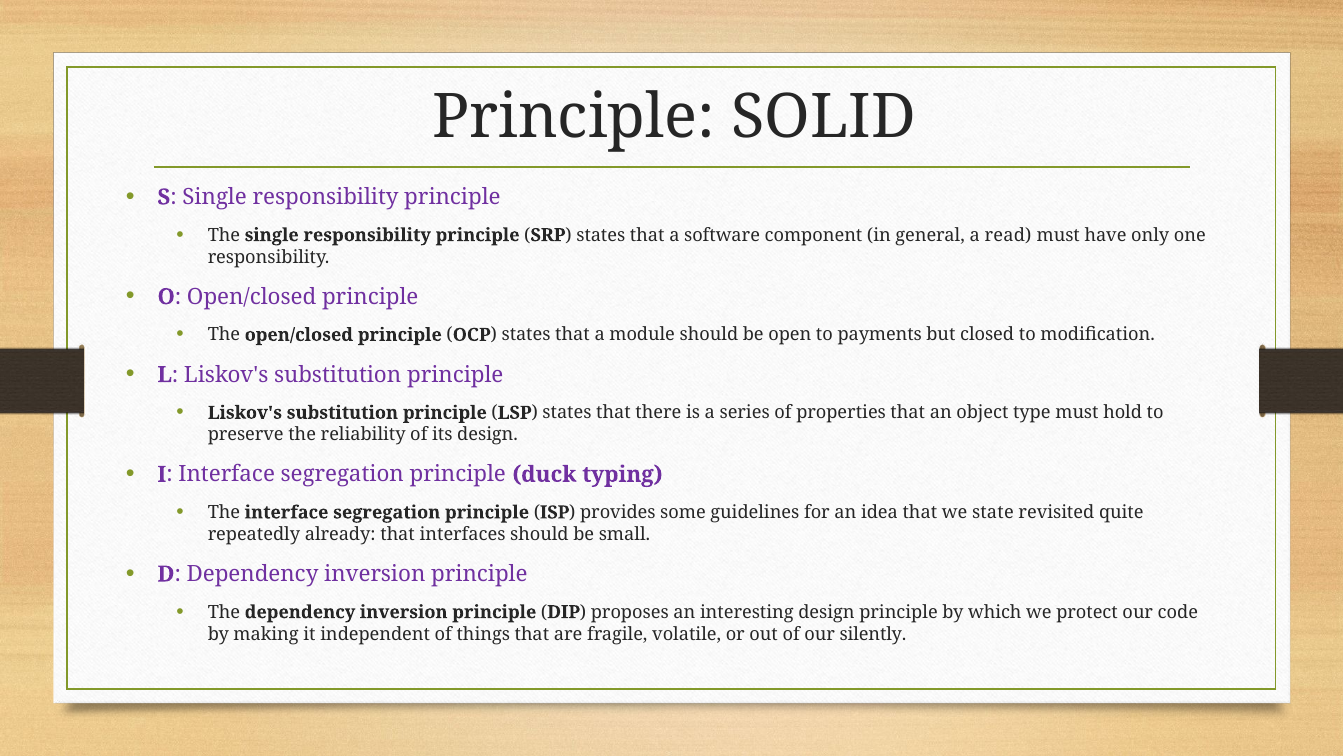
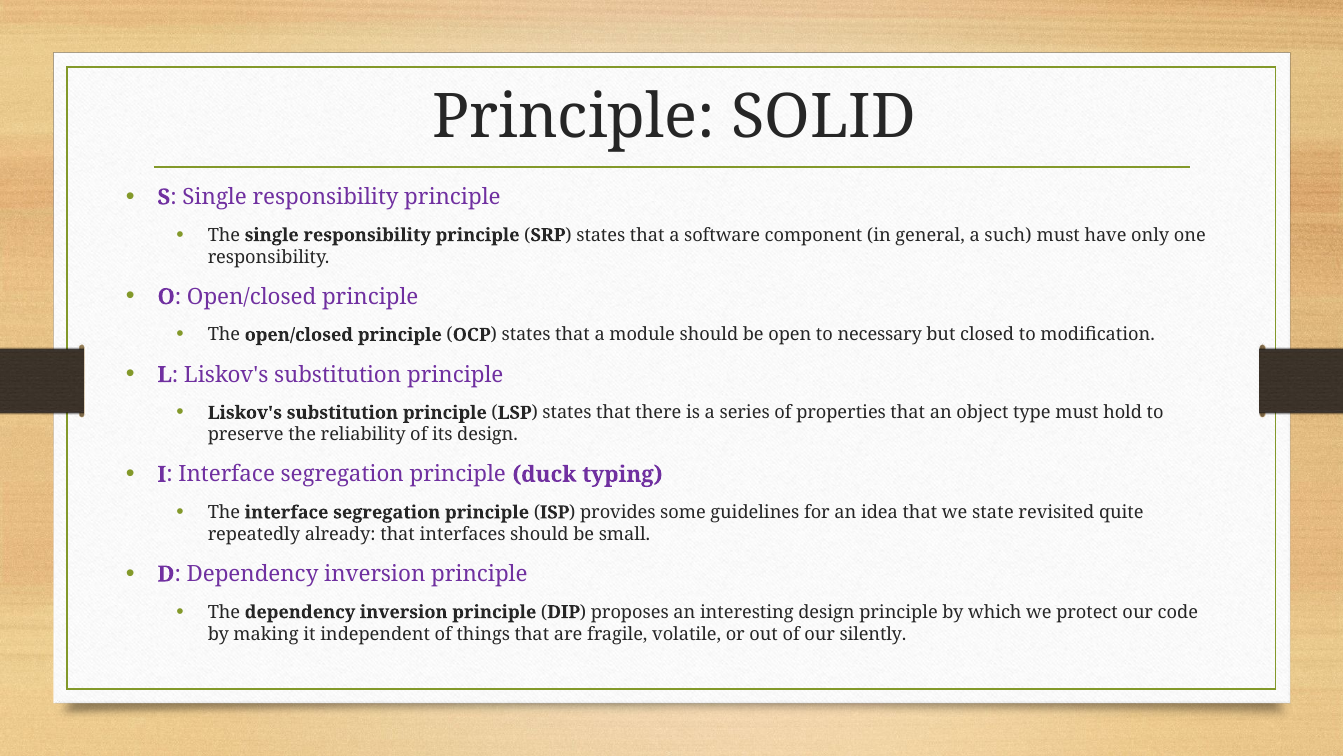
read: read -> such
payments: payments -> necessary
